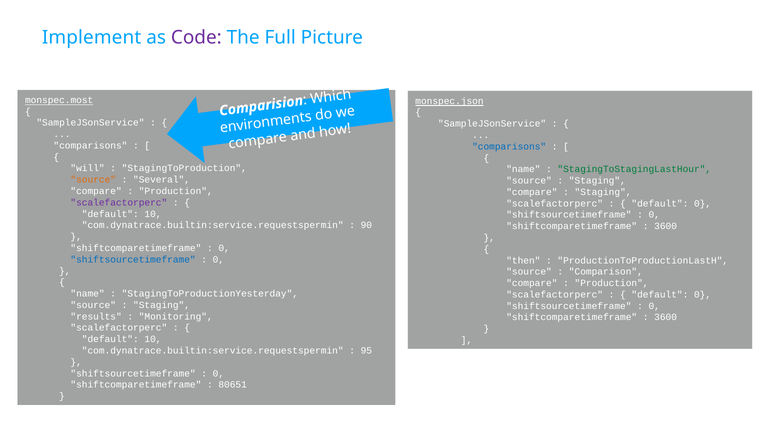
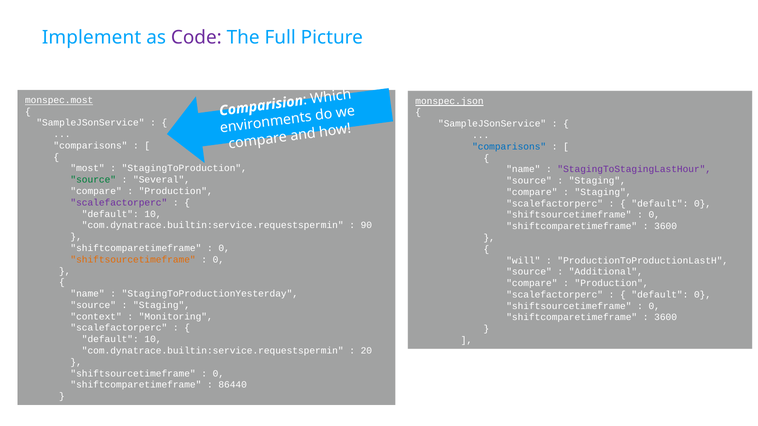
will: will -> most
StagingToStagingLastHour colour: green -> purple
source at (93, 180) colour: orange -> green
shiftsourcetimeframe at (133, 260) colour: blue -> orange
then: then -> will
Comparison: Comparison -> Additional
results: results -> context
95: 95 -> 20
80651: 80651 -> 86440
